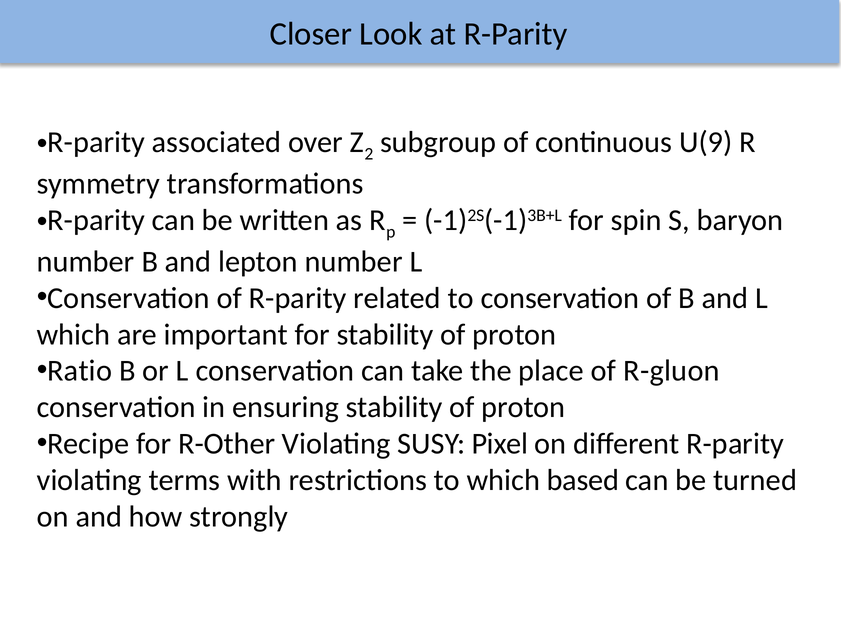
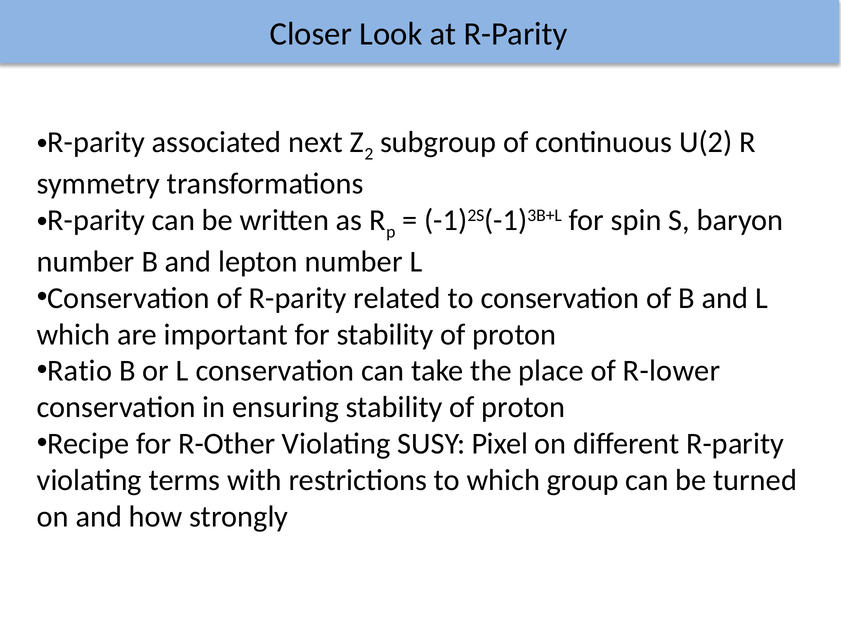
over: over -> next
U(9: U(9 -> U(2
R-gluon: R-gluon -> R-lower
based: based -> group
